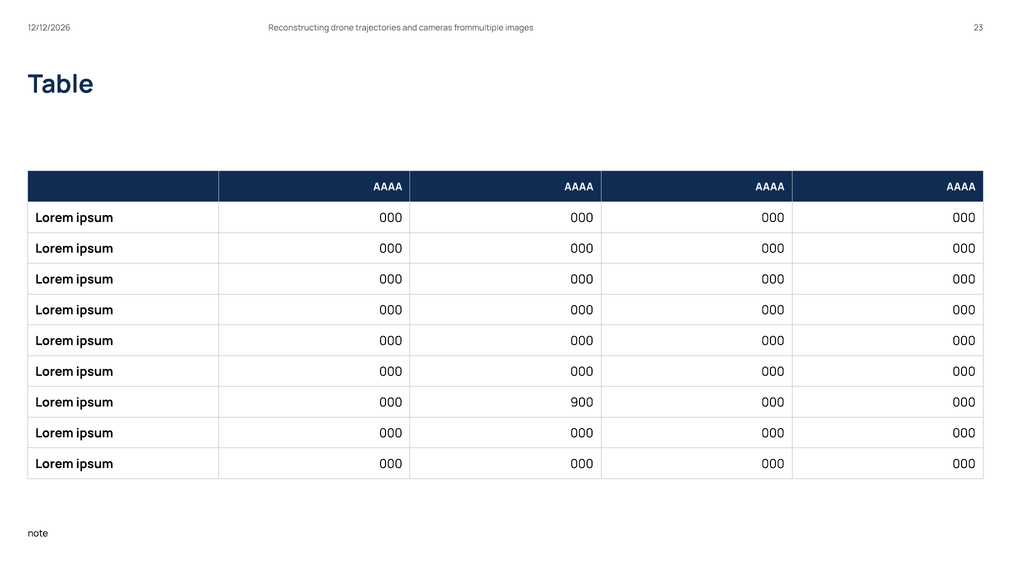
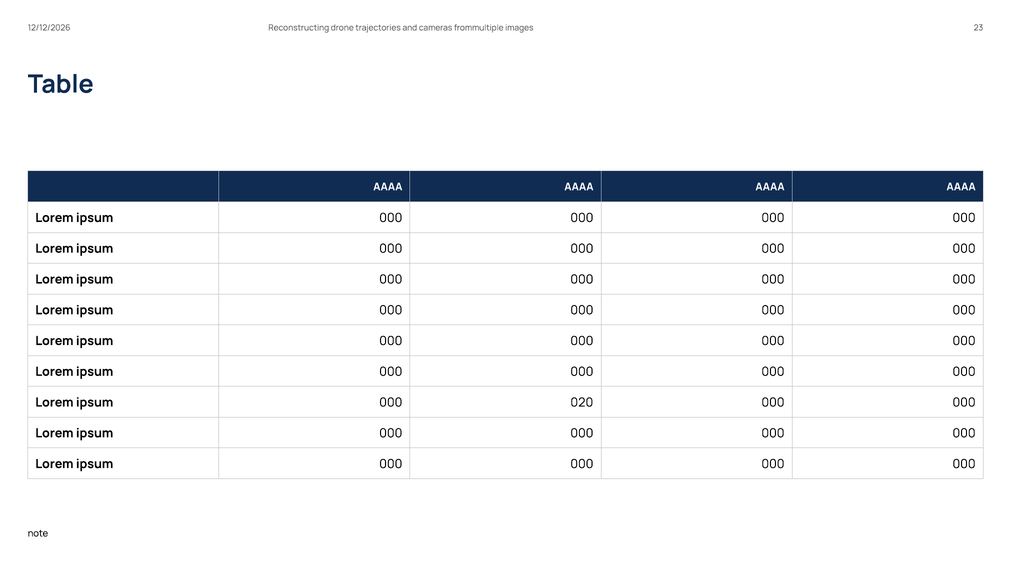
900: 900 -> 020
